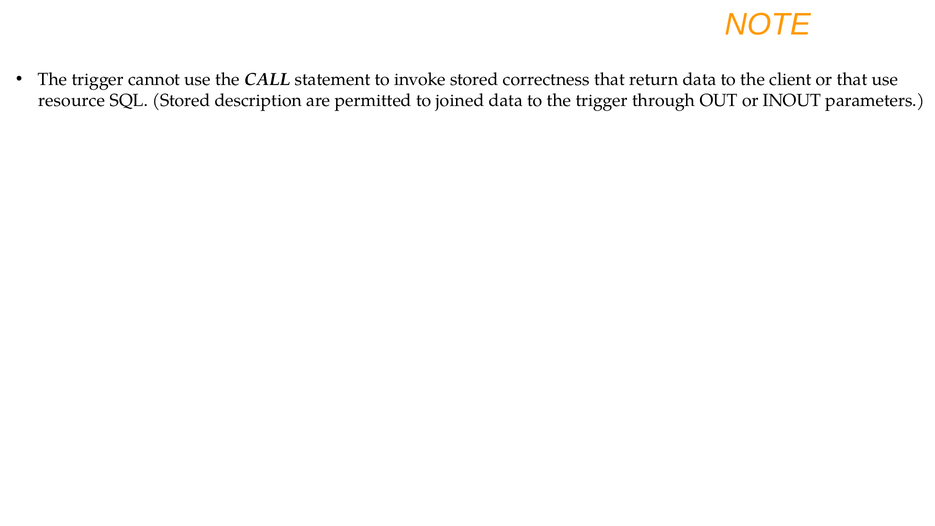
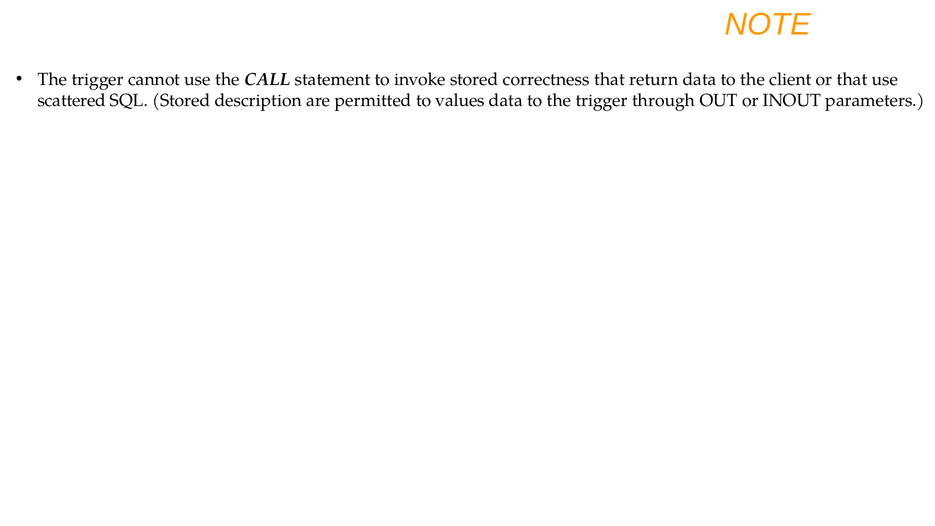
resource: resource -> scattered
joined: joined -> values
